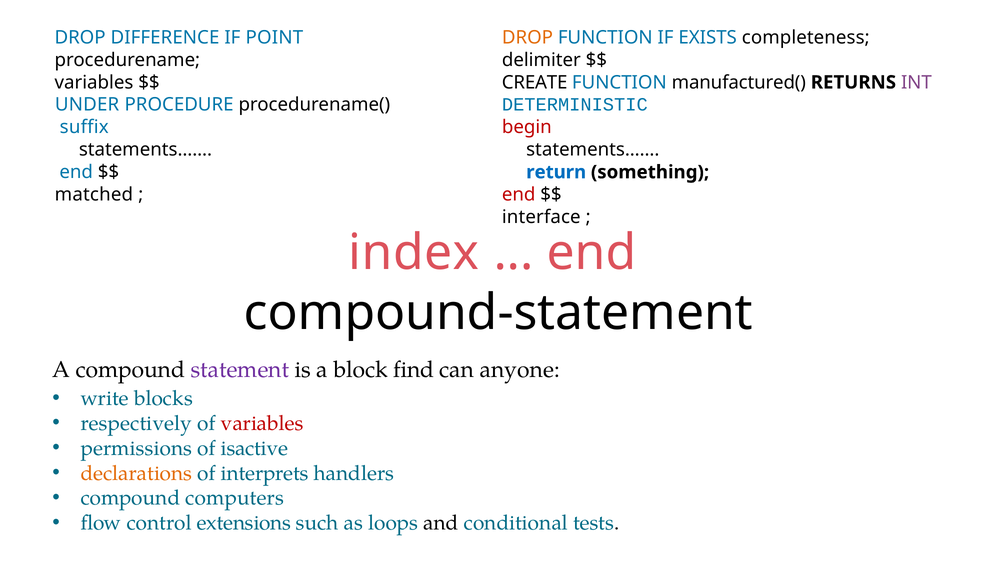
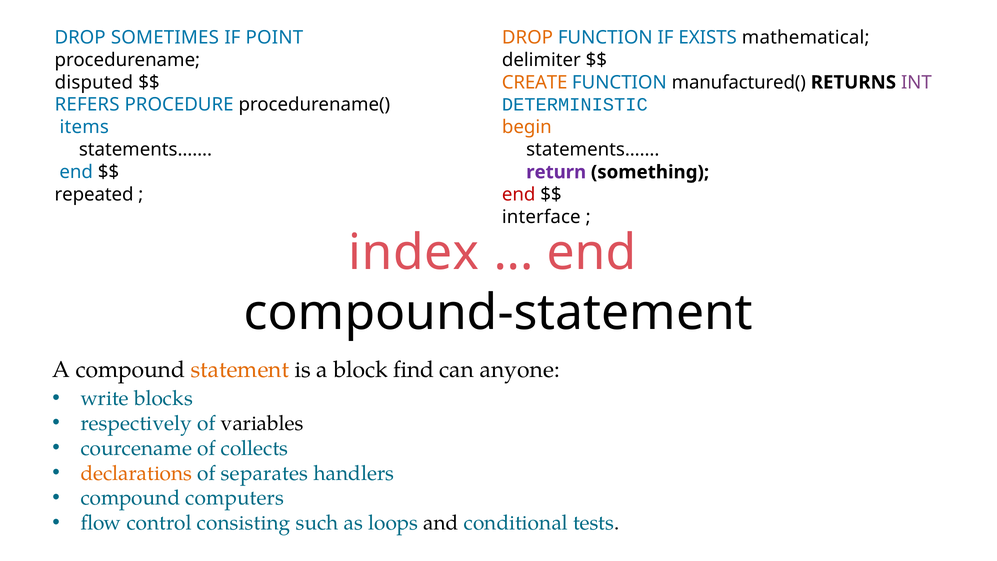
DIFFERENCE: DIFFERENCE -> SOMETIMES
completeness: completeness -> mathematical
variables at (94, 82): variables -> disputed
CREATE colour: black -> orange
UNDER: UNDER -> REFERS
suffix: suffix -> items
begin colour: red -> orange
return colour: blue -> purple
matched: matched -> repeated
statement colour: purple -> orange
variables at (262, 423) colour: red -> black
permissions: permissions -> courcename
isactive: isactive -> collects
interprets: interprets -> separates
extensions: extensions -> consisting
